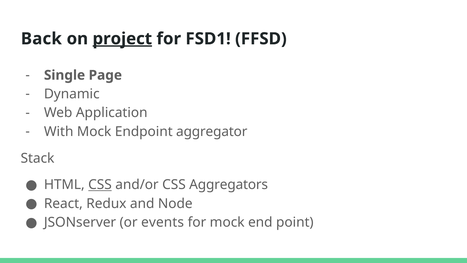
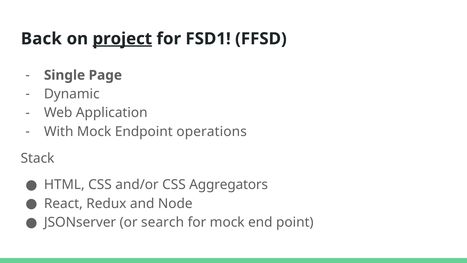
aggregator: aggregator -> operations
CSS at (100, 185) underline: present -> none
events: events -> search
